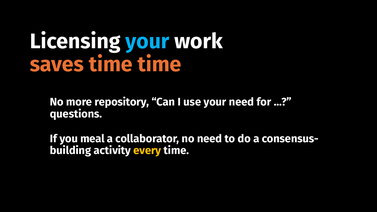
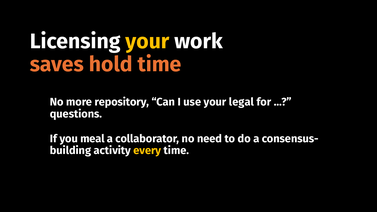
your at (147, 41) colour: light blue -> yellow
saves time: time -> hold
your need: need -> legal
